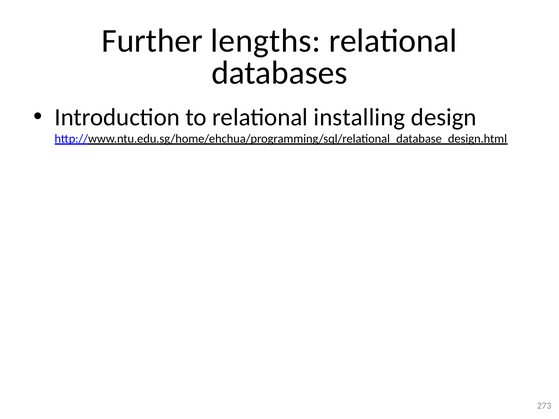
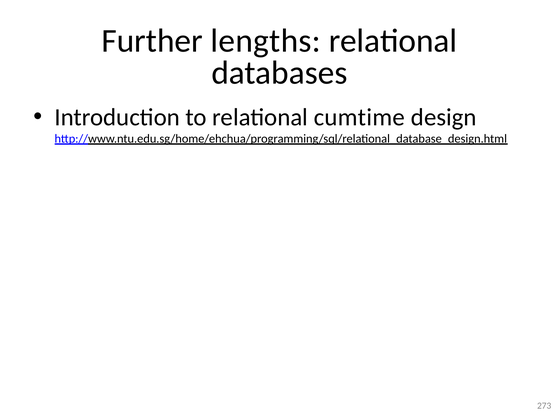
installing: installing -> cumtime
